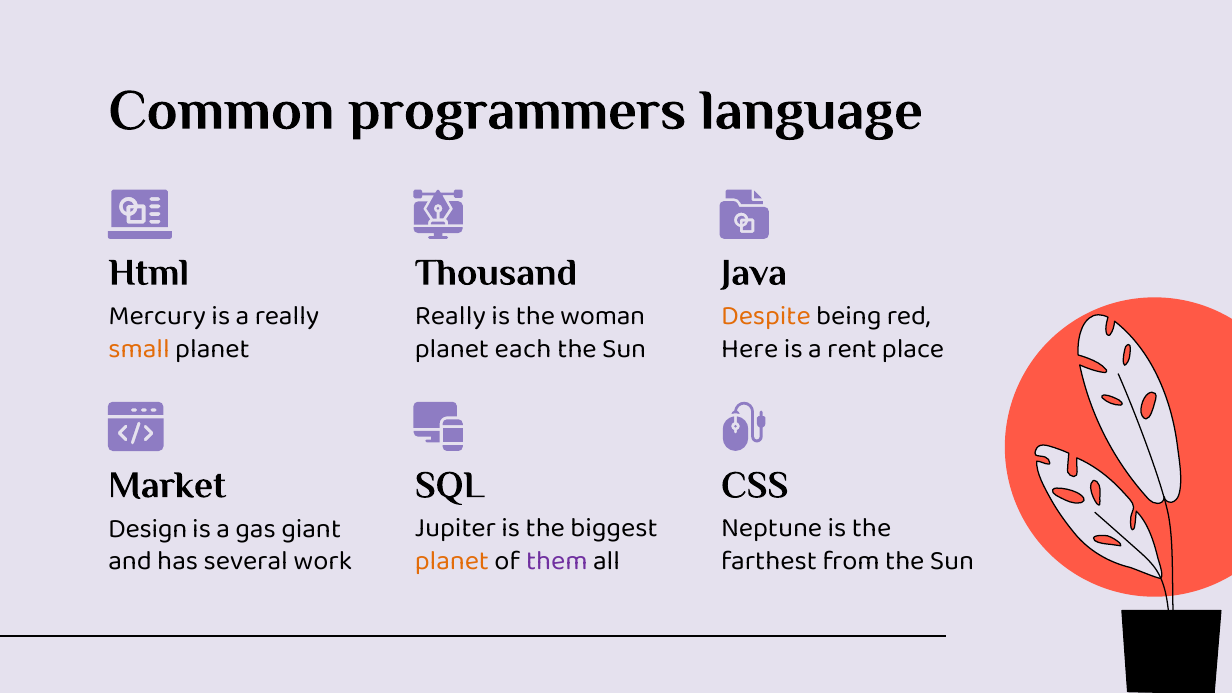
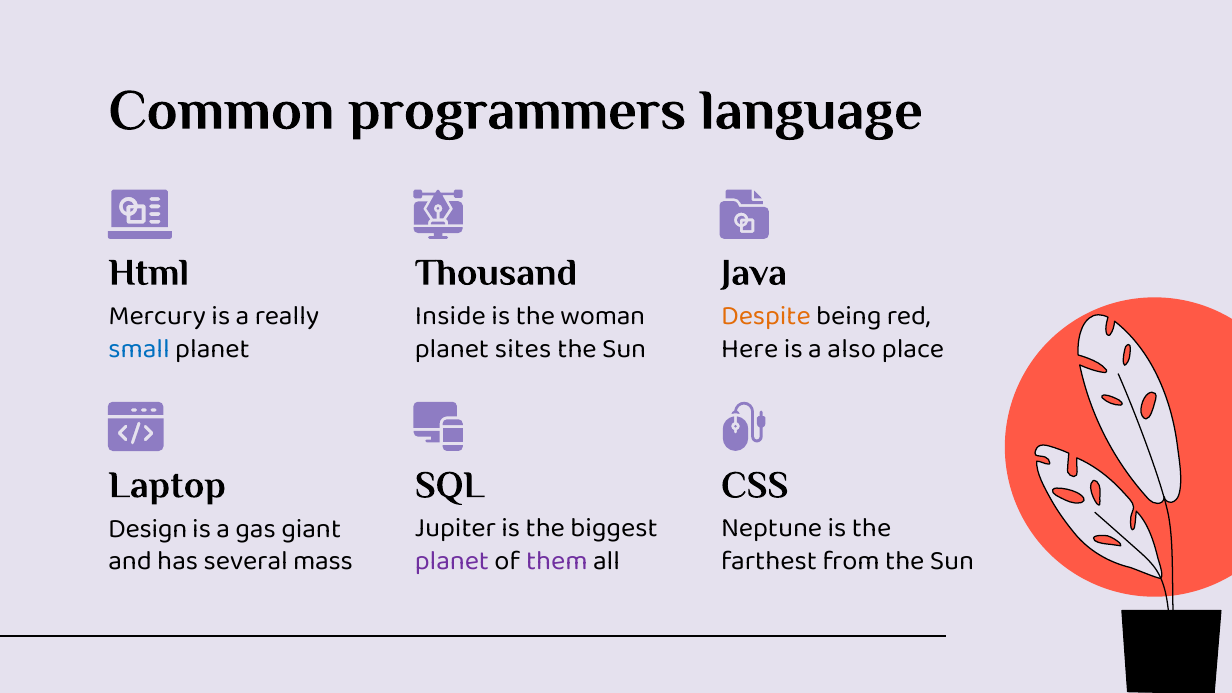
Really at (450, 315): Really -> Inside
each: each -> sites
rent: rent -> also
small colour: orange -> blue
Market: Market -> Laptop
planet at (452, 561) colour: orange -> purple
work: work -> mass
